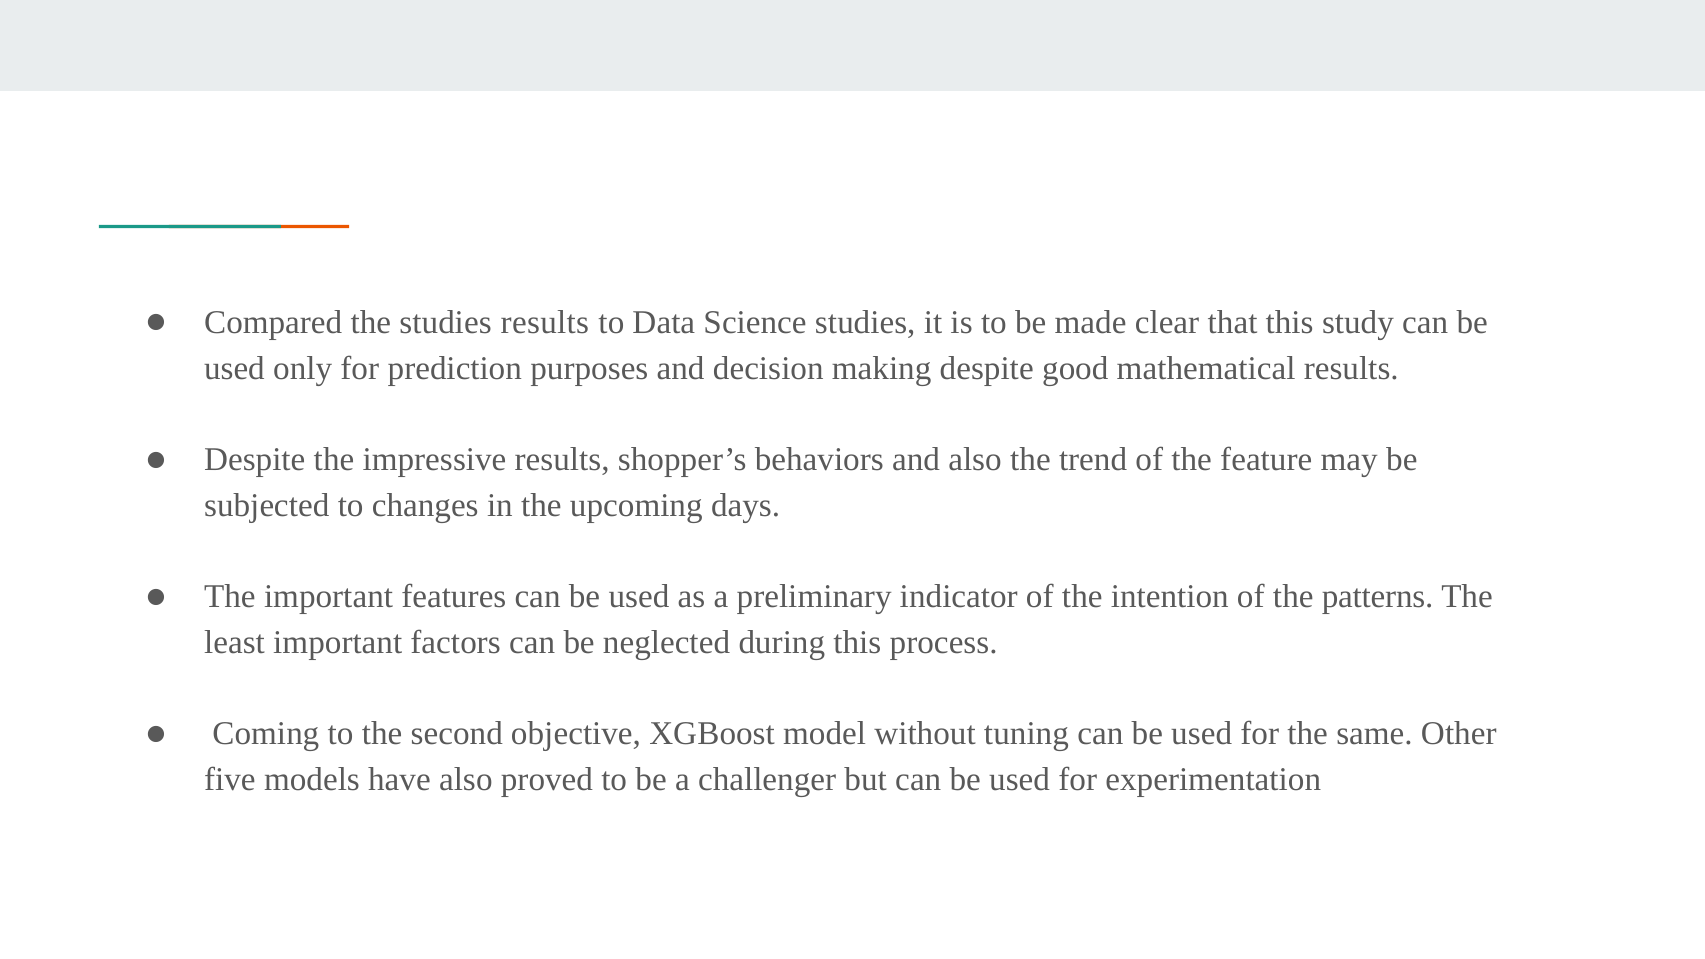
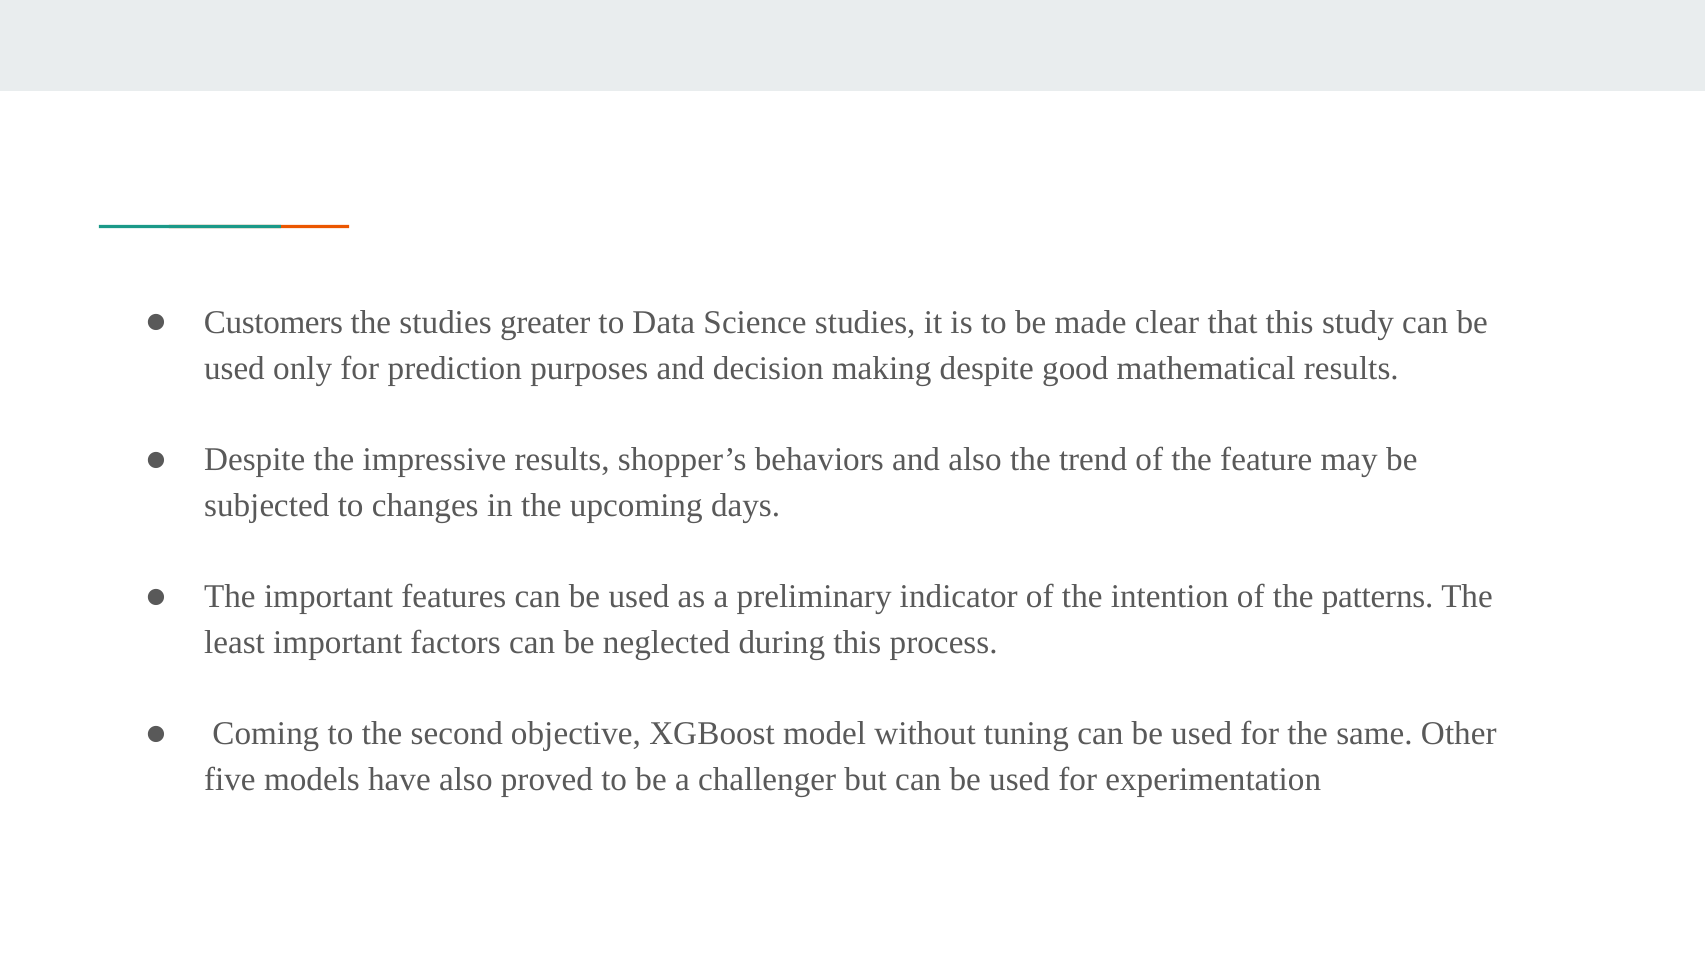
Compared: Compared -> Customers
studies results: results -> greater
